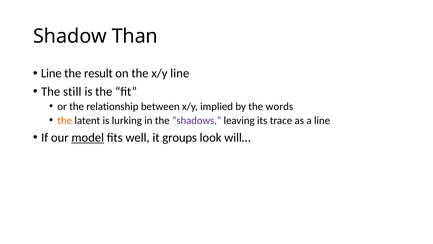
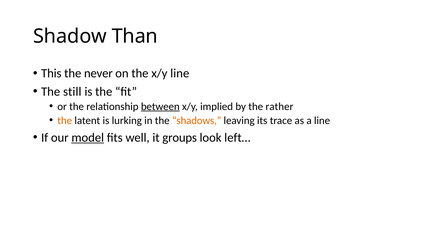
Line at (51, 73): Line -> This
result: result -> never
between underline: none -> present
words: words -> rather
shadows colour: purple -> orange
will…: will… -> left…
